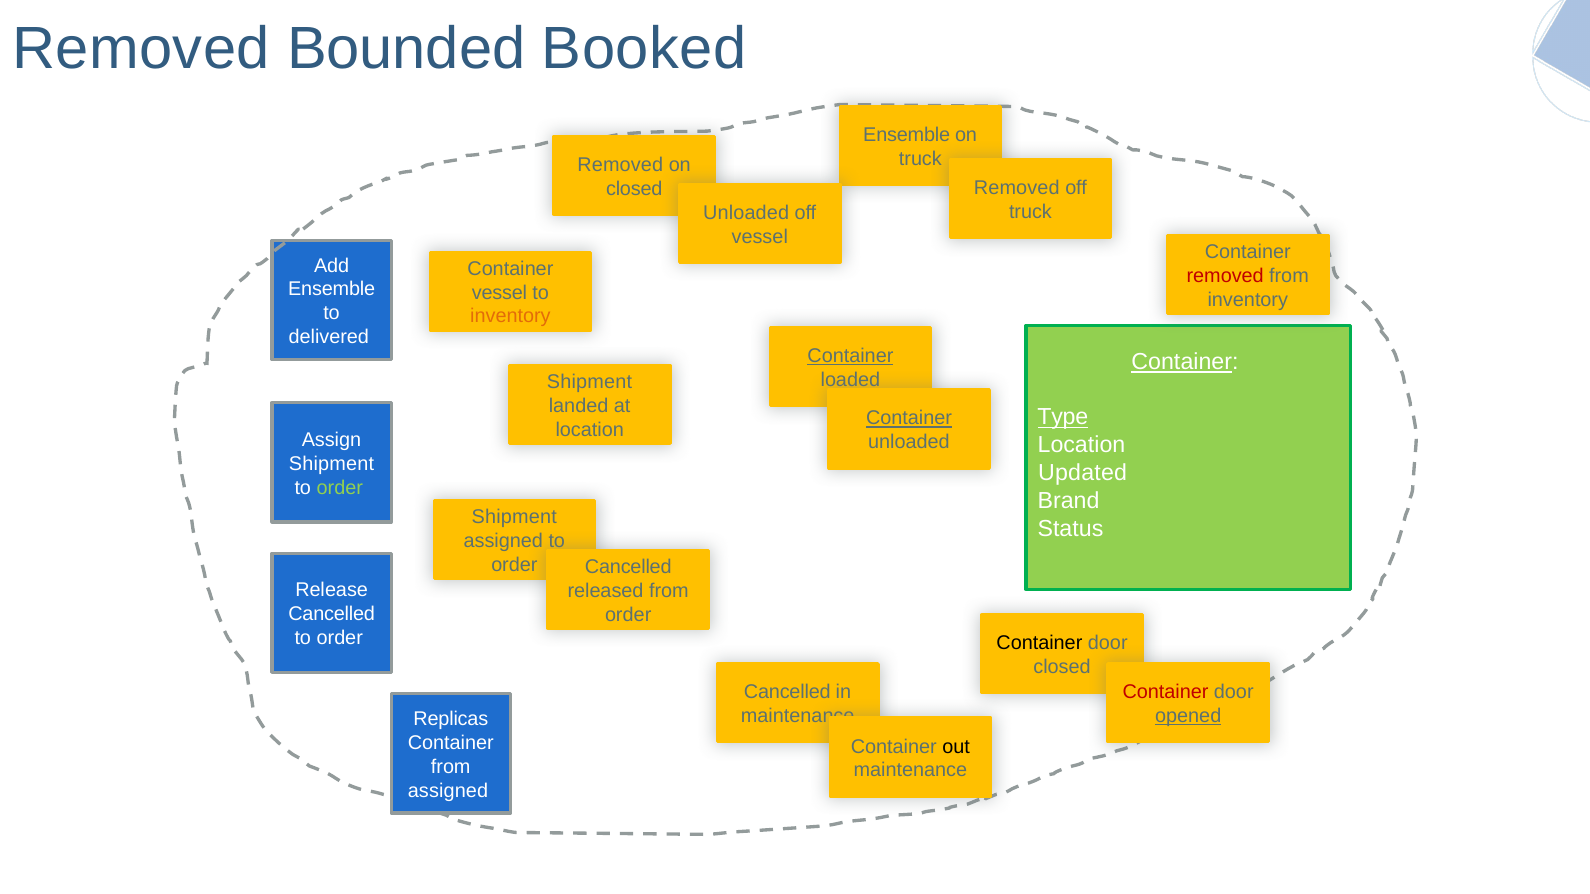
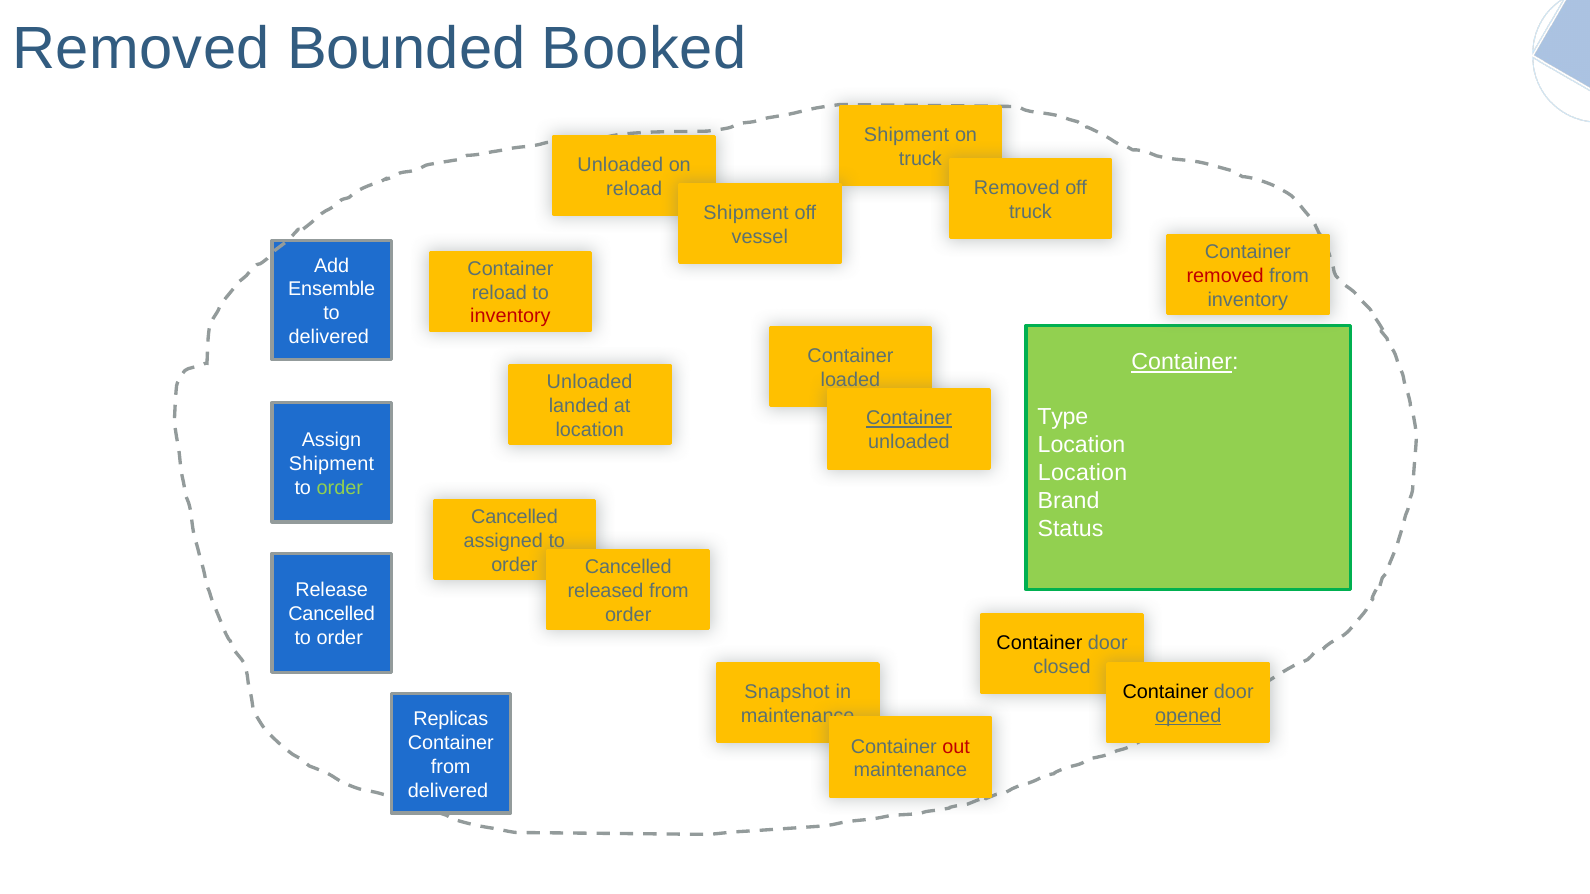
Ensemble at (907, 135): Ensemble -> Shipment
Removed at (620, 165): Removed -> Unloaded
closed at (634, 189): closed -> reload
Unloaded at (746, 213): Unloaded -> Shipment
vessel at (499, 293): vessel -> reload
inventory at (510, 316) colour: orange -> red
Container at (850, 356) underline: present -> none
Shipment at (590, 382): Shipment -> Unloaded
Type underline: present -> none
Updated at (1083, 473): Updated -> Location
Shipment at (514, 517): Shipment -> Cancelled
Cancelled at (787, 693): Cancelled -> Snapshot
Container at (1166, 693) colour: red -> black
out colour: black -> red
assigned at (448, 791): assigned -> delivered
